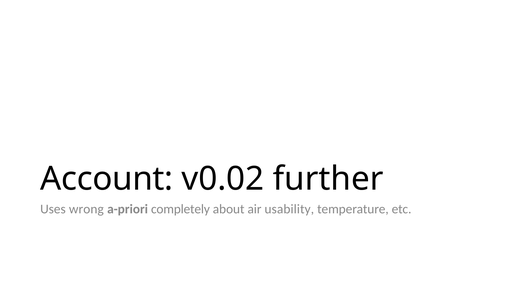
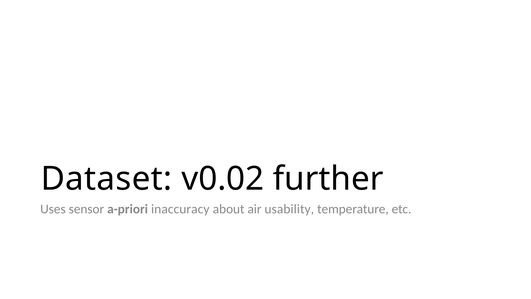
Account: Account -> Dataset
wrong: wrong -> sensor
completely: completely -> inaccuracy
